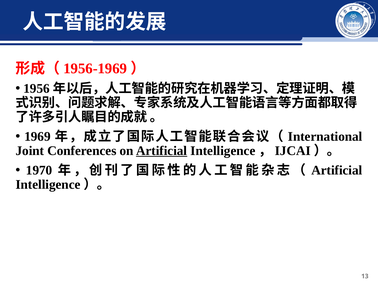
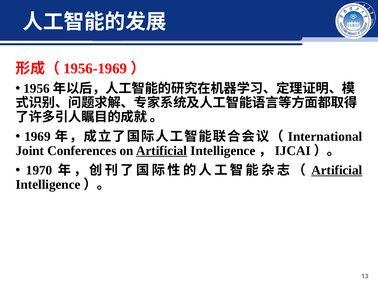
Artificial at (337, 170) underline: none -> present
